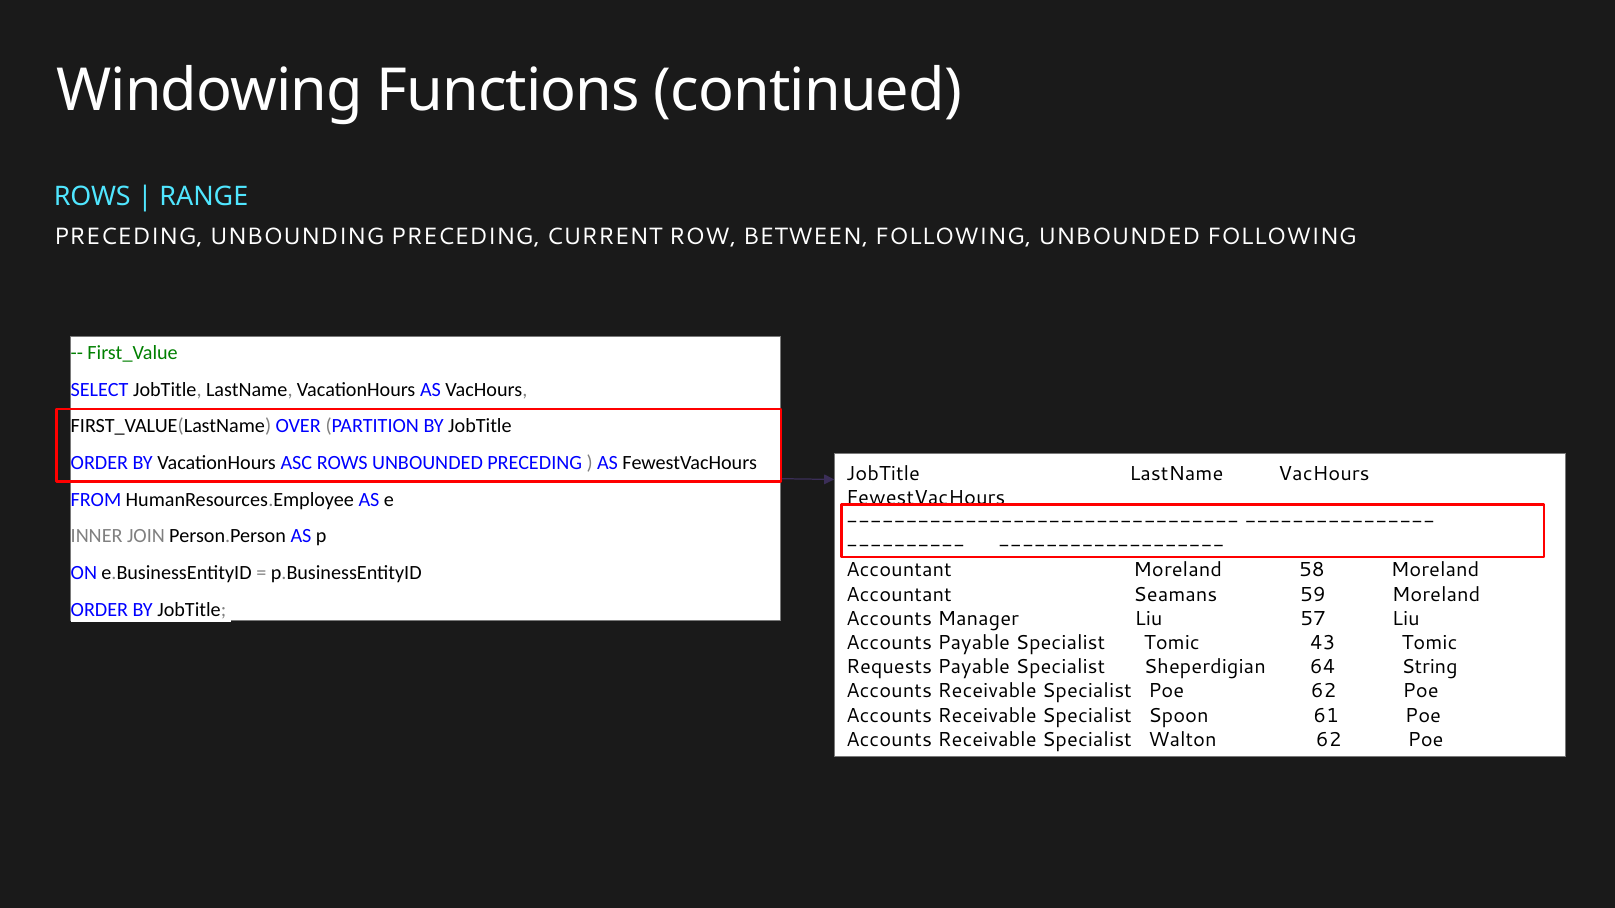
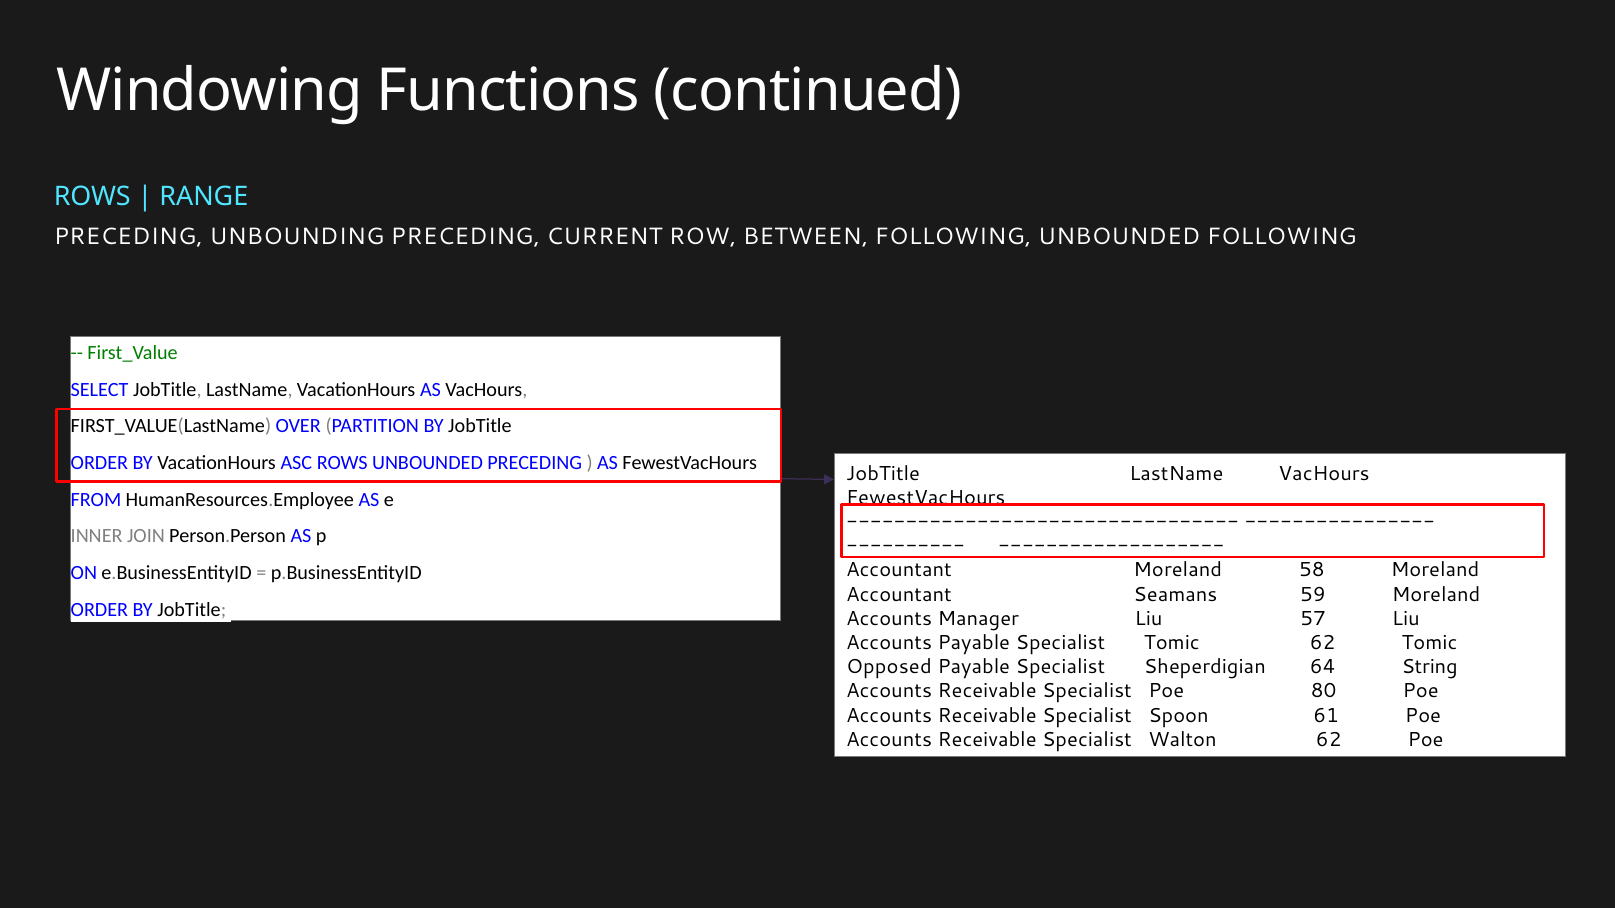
Tomic 43: 43 -> 62
Requests: Requests -> Opposed
Poe 62: 62 -> 80
